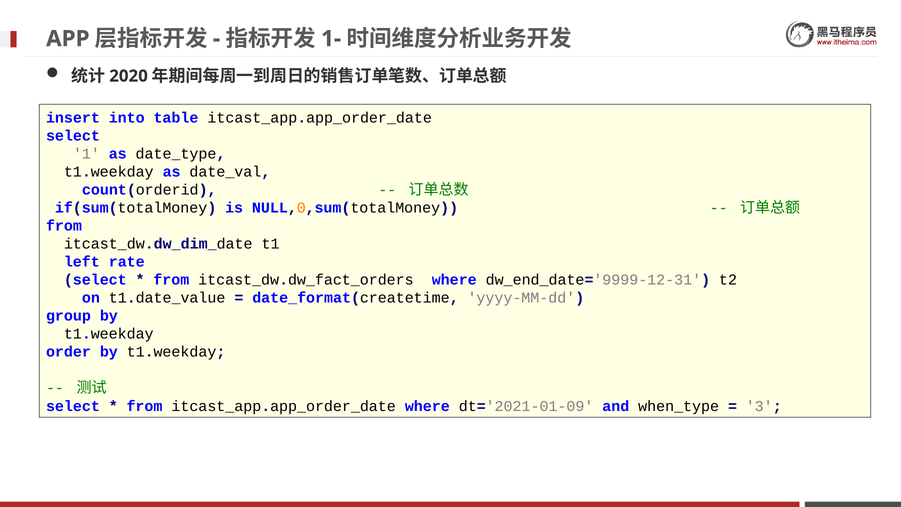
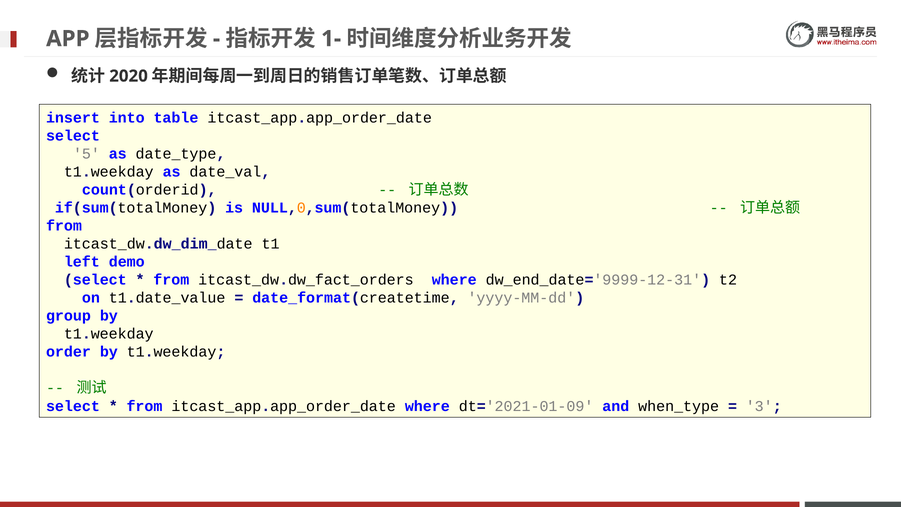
1: 1 -> 5
rate: rate -> demo
